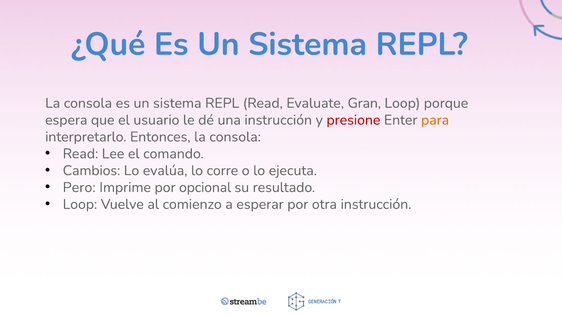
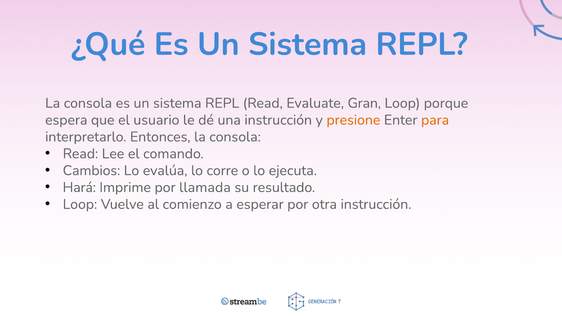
presione colour: red -> orange
Pero: Pero -> Hará
opcional: opcional -> llamada
